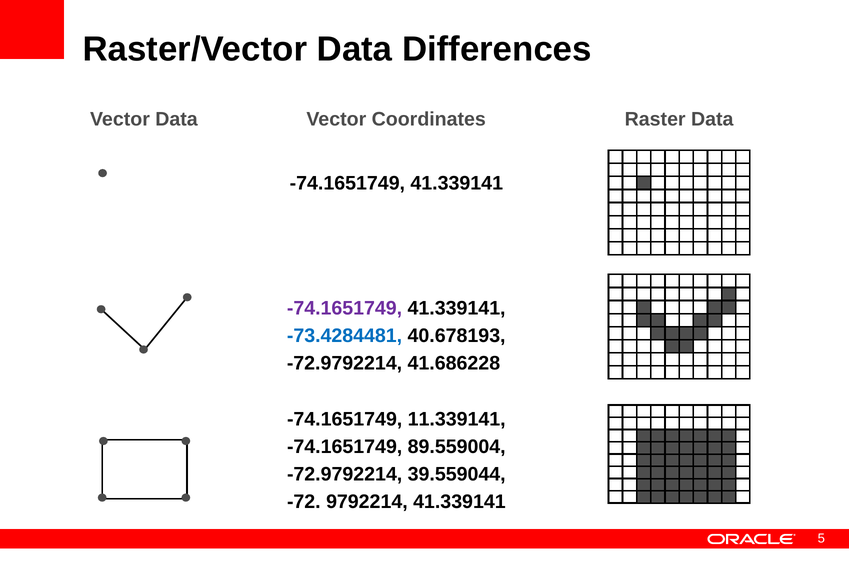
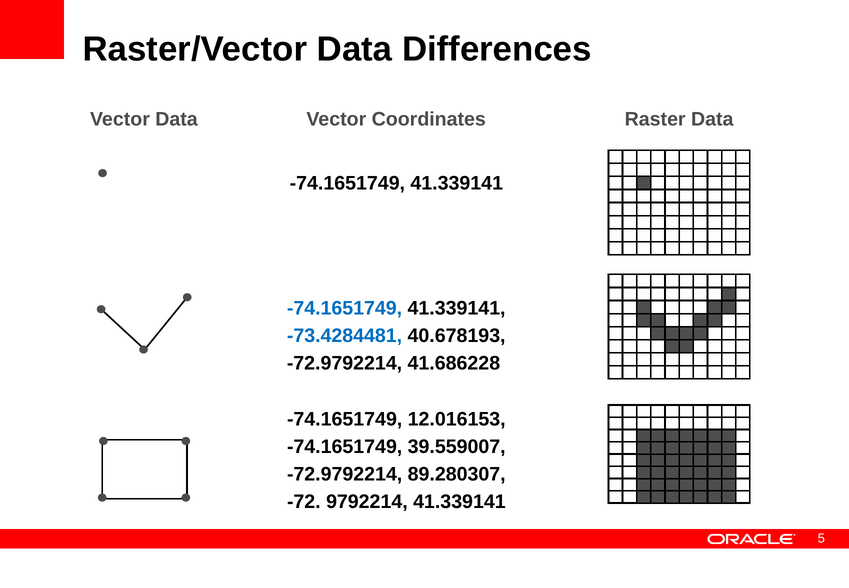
-74.1651749 at (345, 308) colour: purple -> blue
11.339141: 11.339141 -> 12.016153
89.559004: 89.559004 -> 39.559007
39.559044: 39.559044 -> 89.280307
